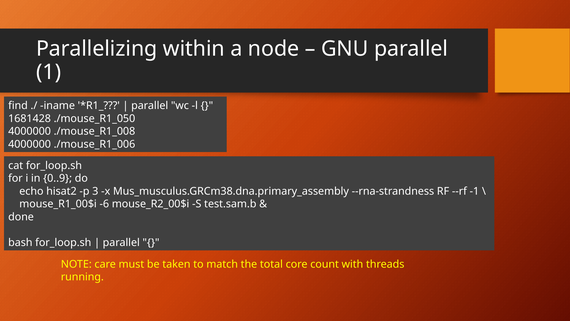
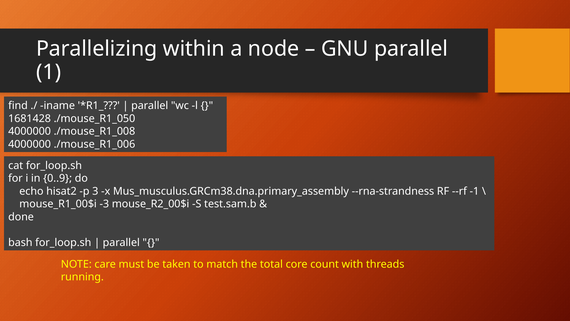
-6: -6 -> -3
